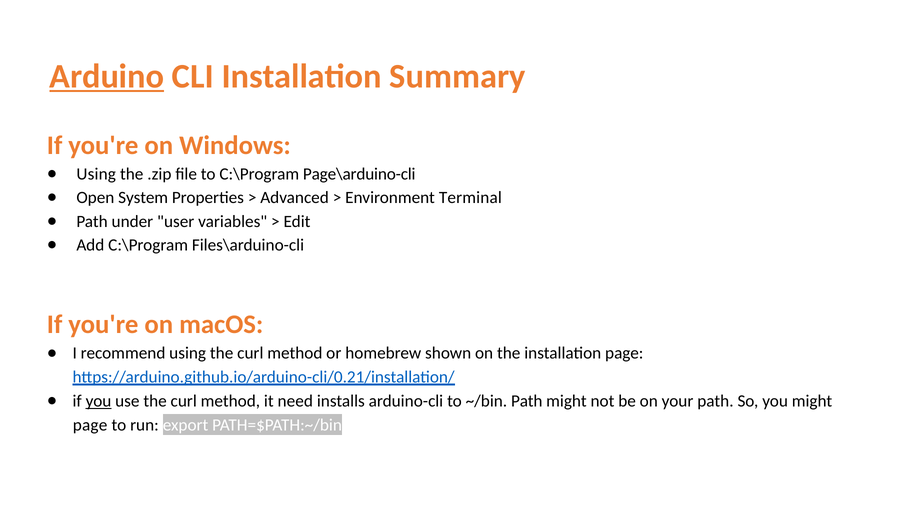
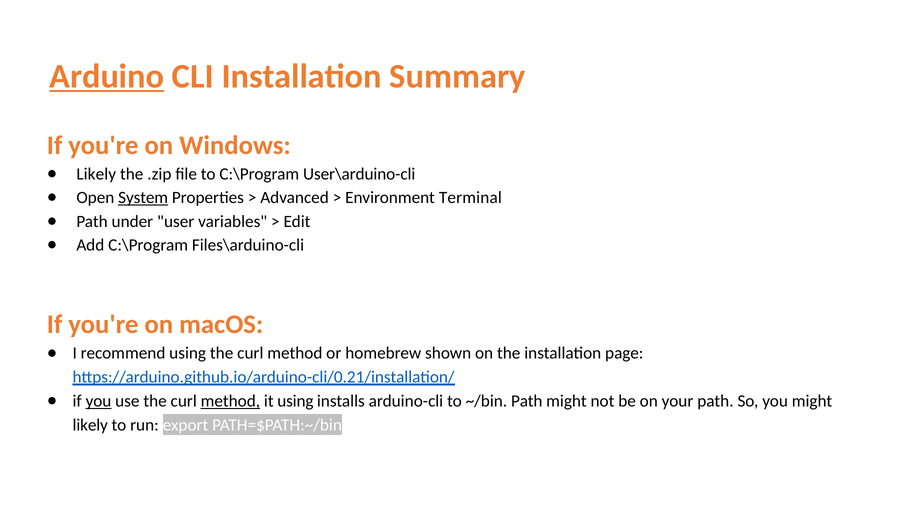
Using at (96, 174): Using -> Likely
Page\arduino-cli: Page\arduino-cli -> User\arduino-cli
System underline: none -> present
method at (230, 401) underline: none -> present
it need: need -> using
page at (90, 425): page -> likely
